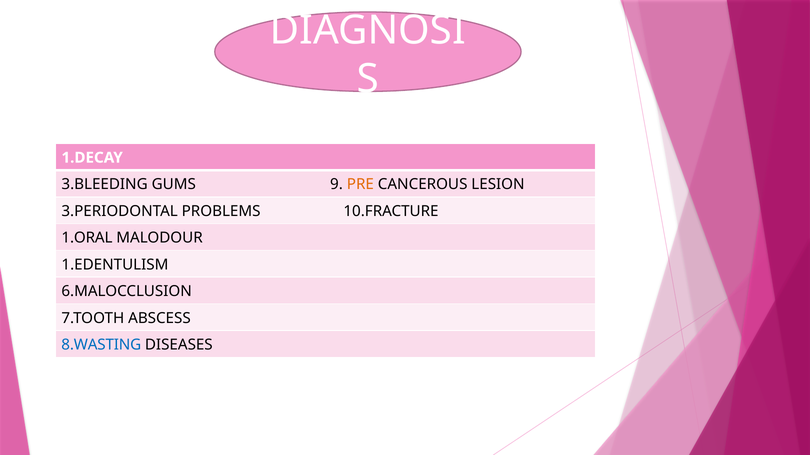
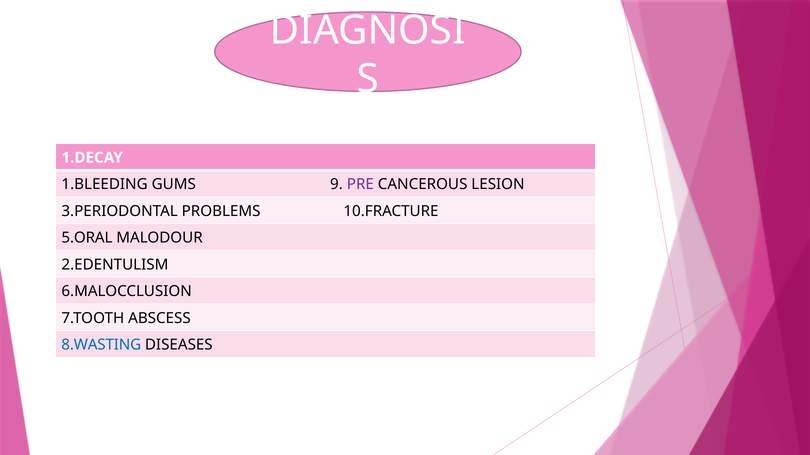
3.BLEEDING: 3.BLEEDING -> 1.BLEEDING
PRE colour: orange -> purple
1.ORAL: 1.ORAL -> 5.ORAL
1.EDENTULISM: 1.EDENTULISM -> 2.EDENTULISM
